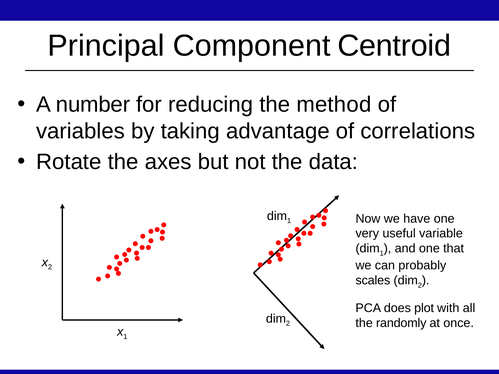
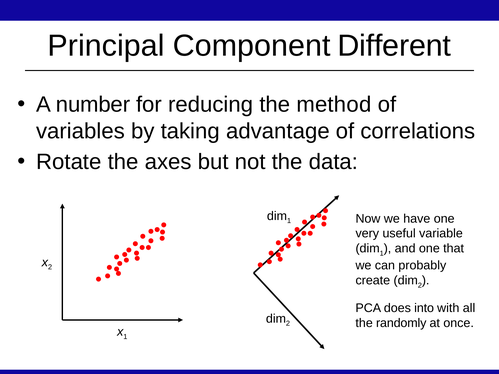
Centroid: Centroid -> Different
scales: scales -> create
plot: plot -> into
